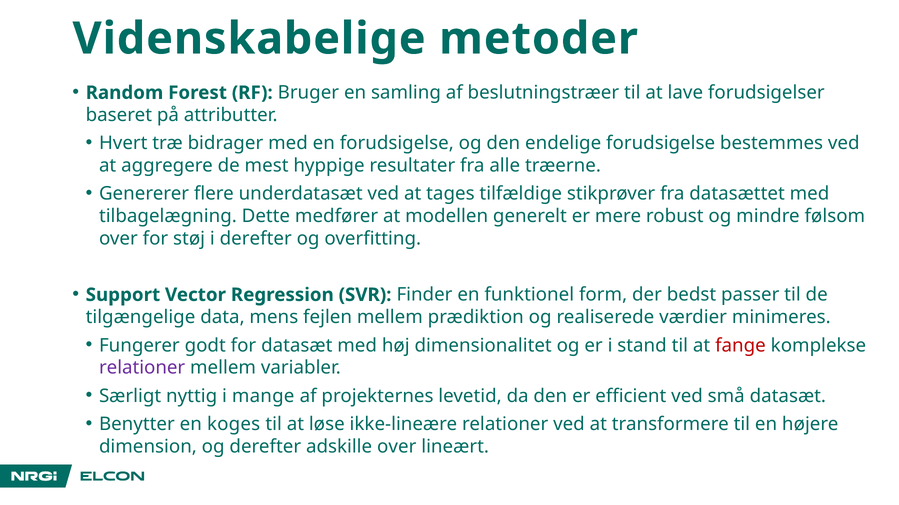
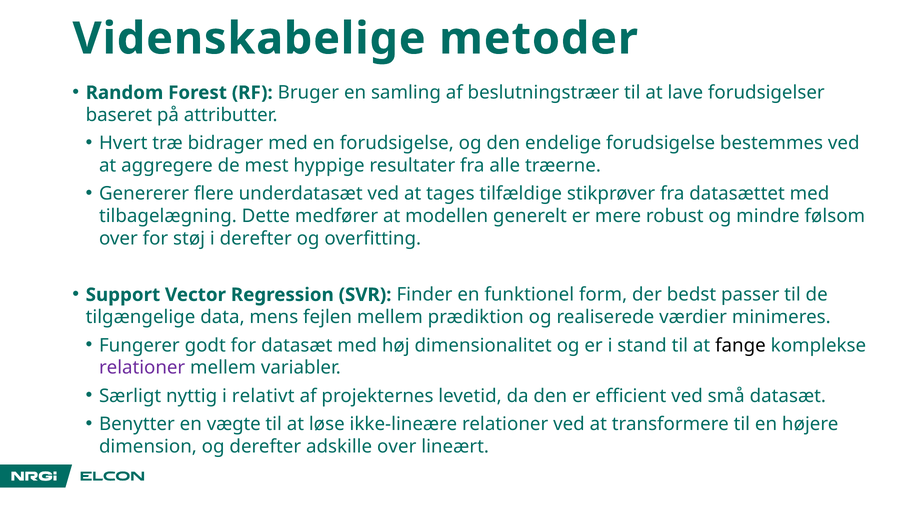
fange colour: red -> black
mange: mange -> relativt
koges: koges -> vægte
